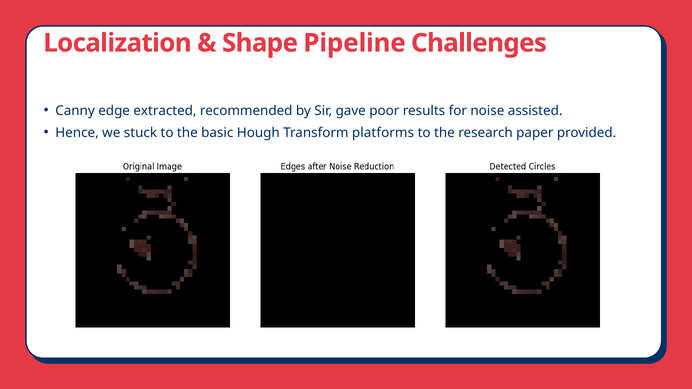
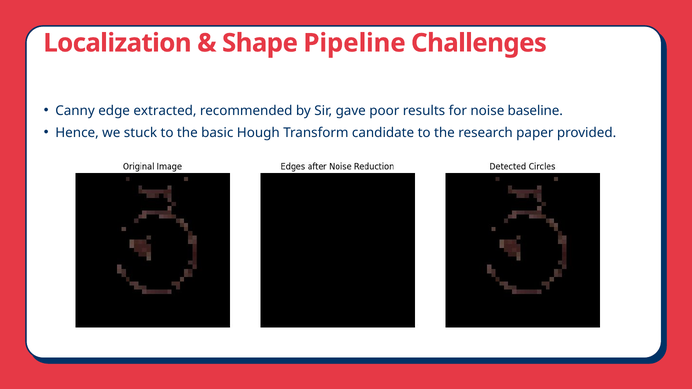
assisted: assisted -> baseline
platforms: platforms -> candidate
